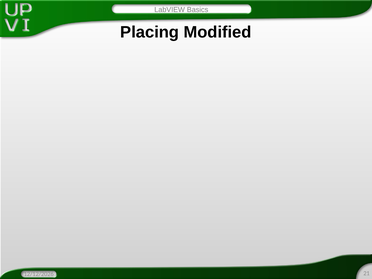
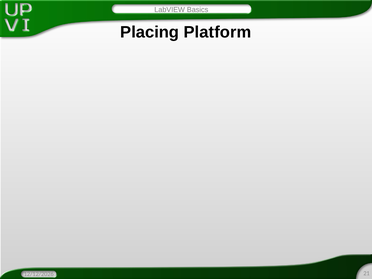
Modified: Modified -> Platform
